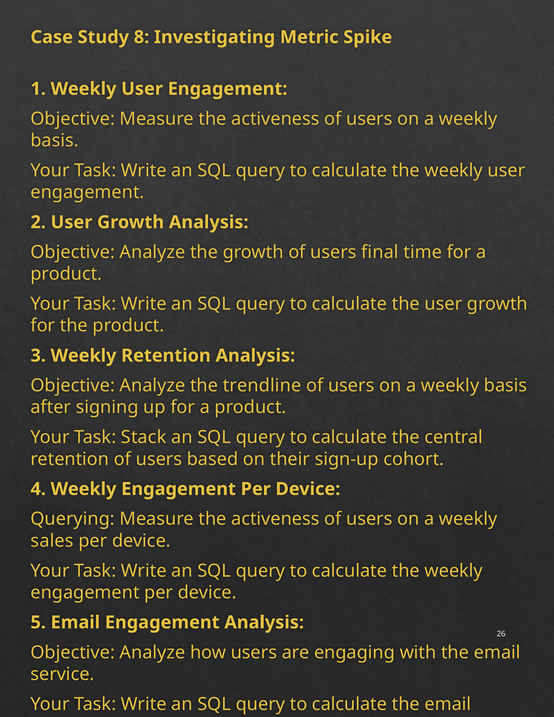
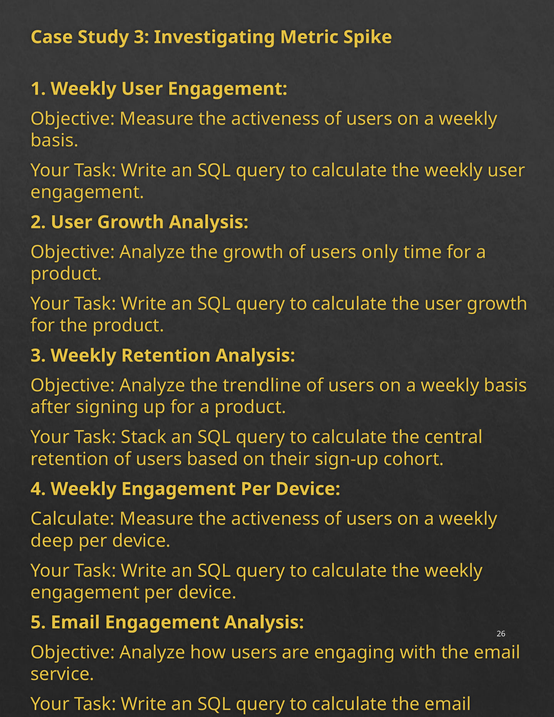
Study 8: 8 -> 3
final: final -> only
Querying at (73, 519): Querying -> Calculate
sales: sales -> deep
